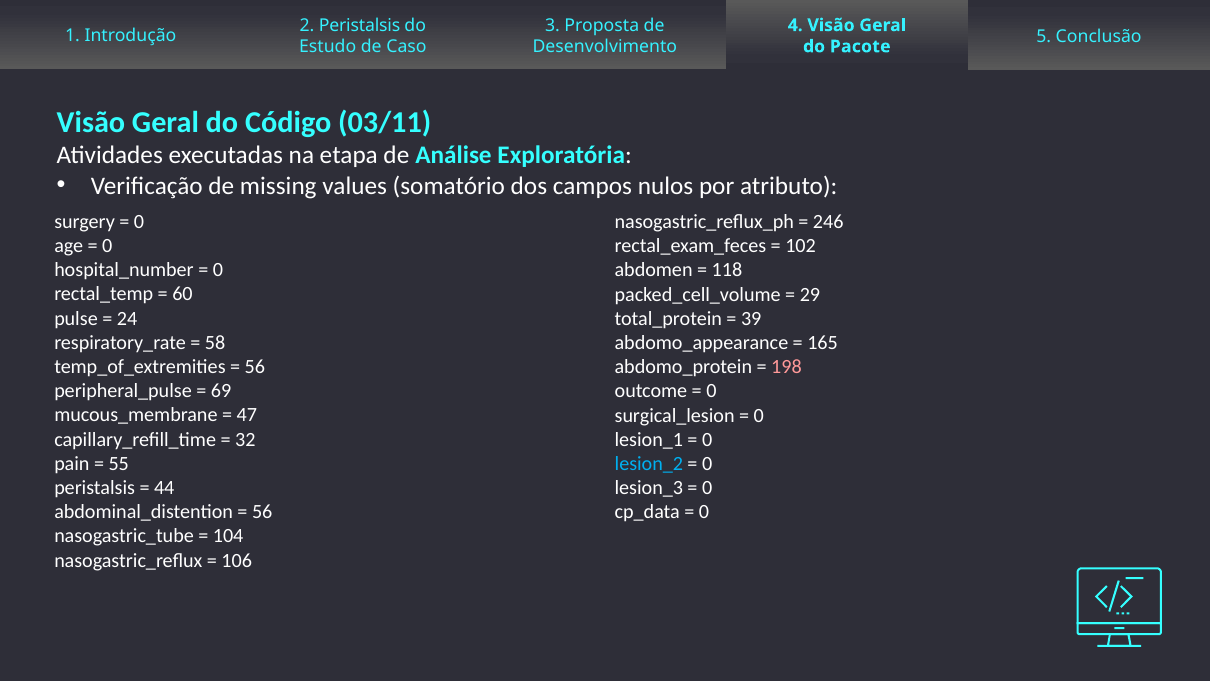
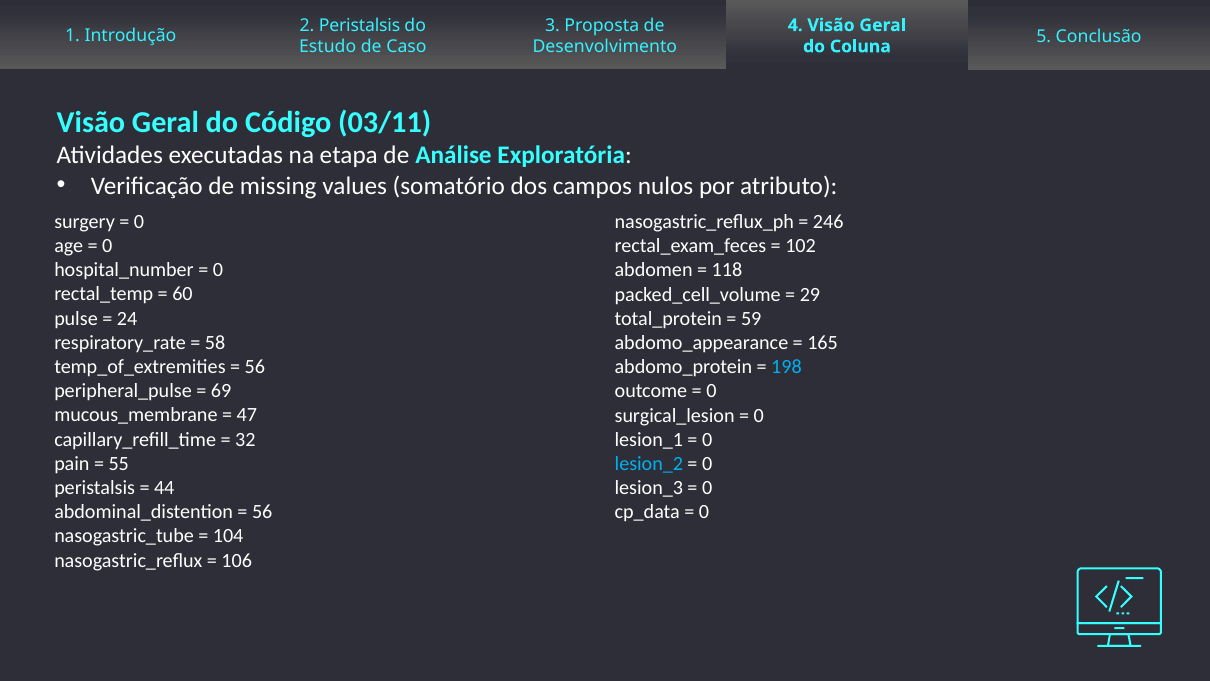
Pacote: Pacote -> Coluna
39: 39 -> 59
198 colour: pink -> light blue
